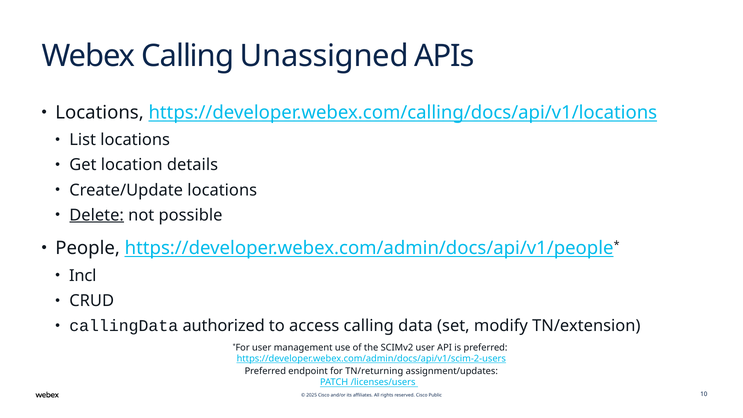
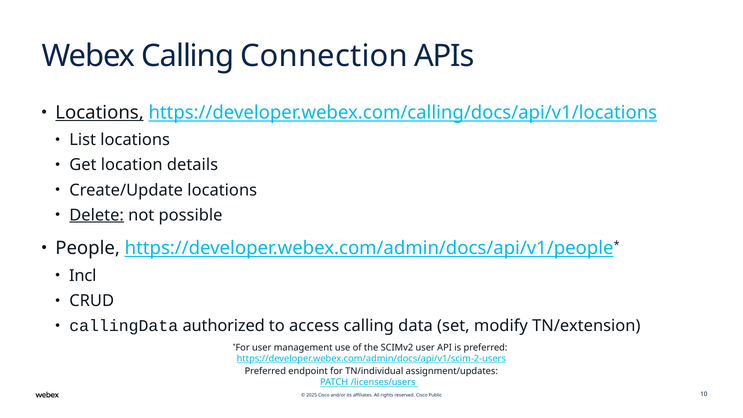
Unassigned: Unassigned -> Connection
Locations at (100, 113) underline: none -> present
TN/returning: TN/returning -> TN/individual
